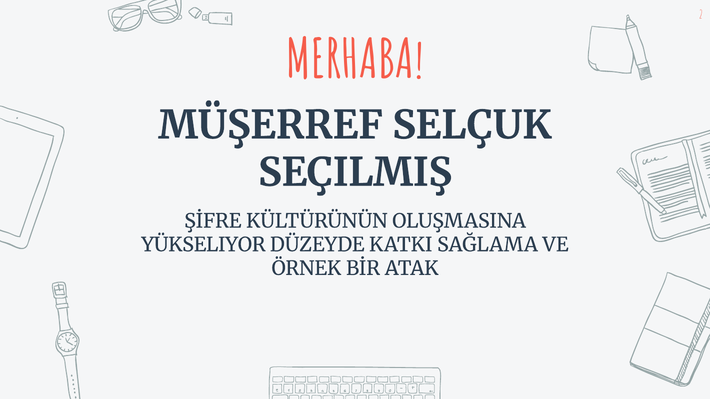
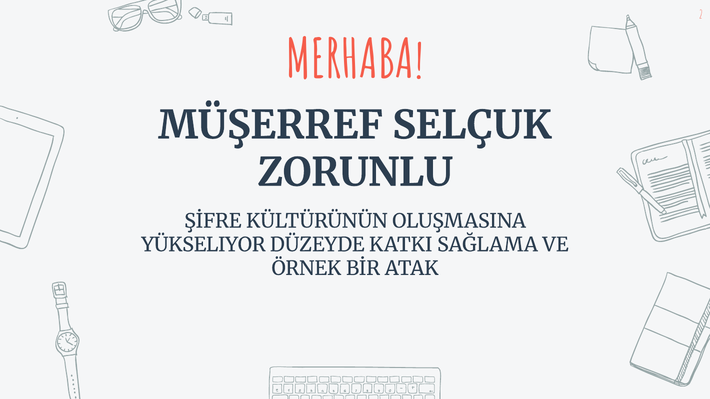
SEÇILMIŞ: SEÇILMIŞ -> ZORUNLU
